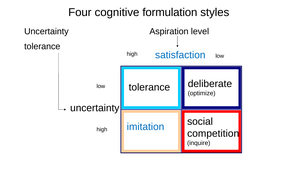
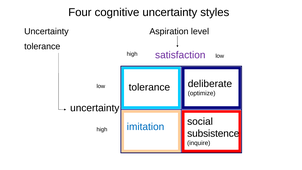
cognitive formulation: formulation -> uncertainty
satisfaction colour: blue -> purple
competition: competition -> subsistence
